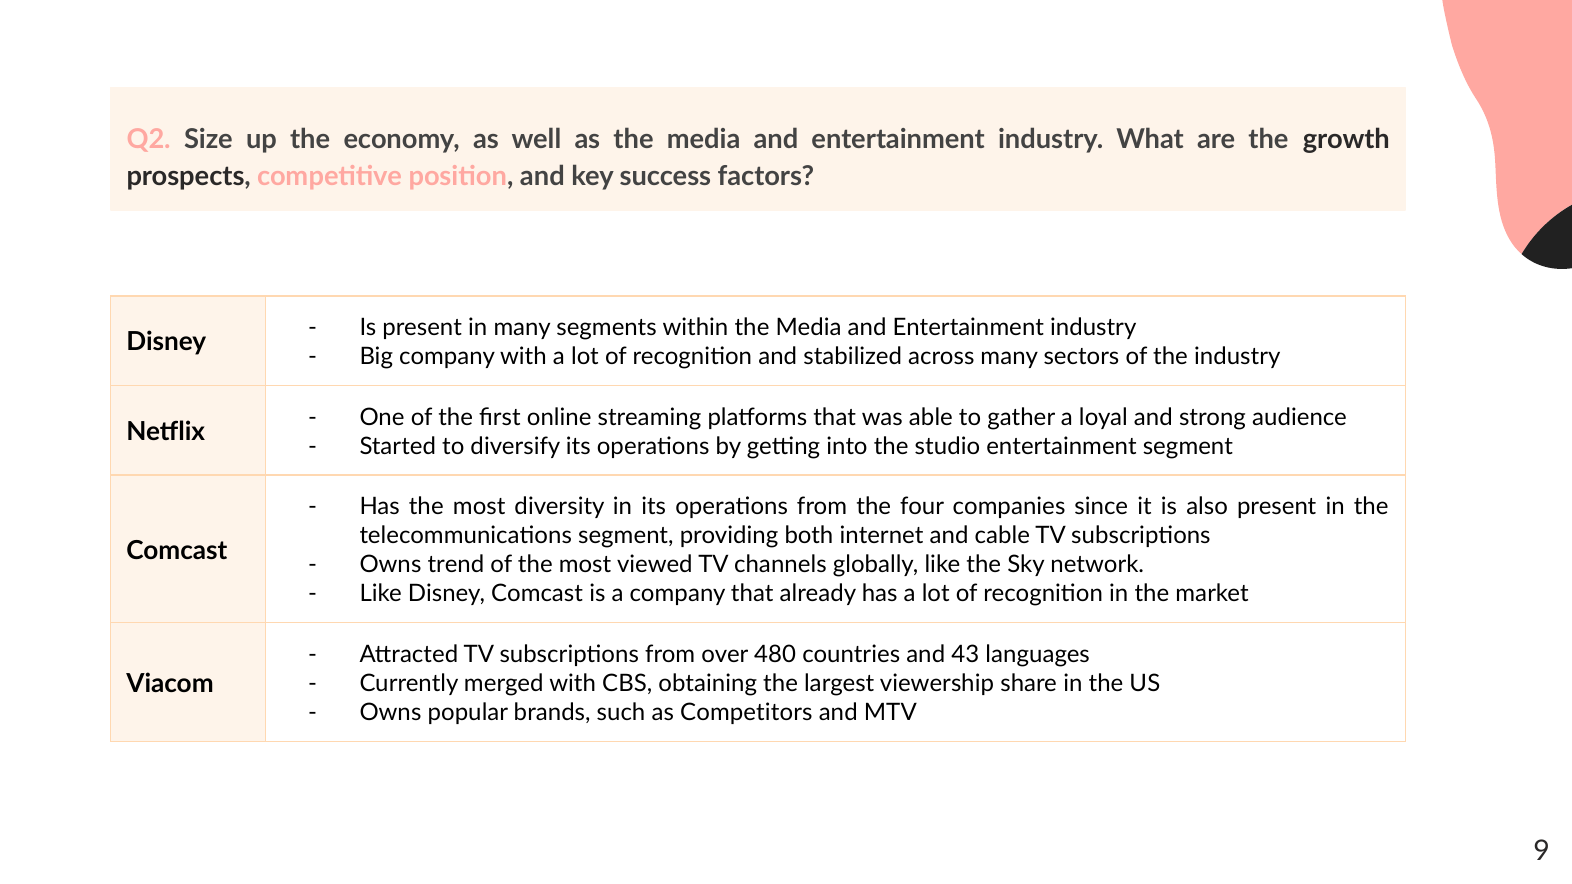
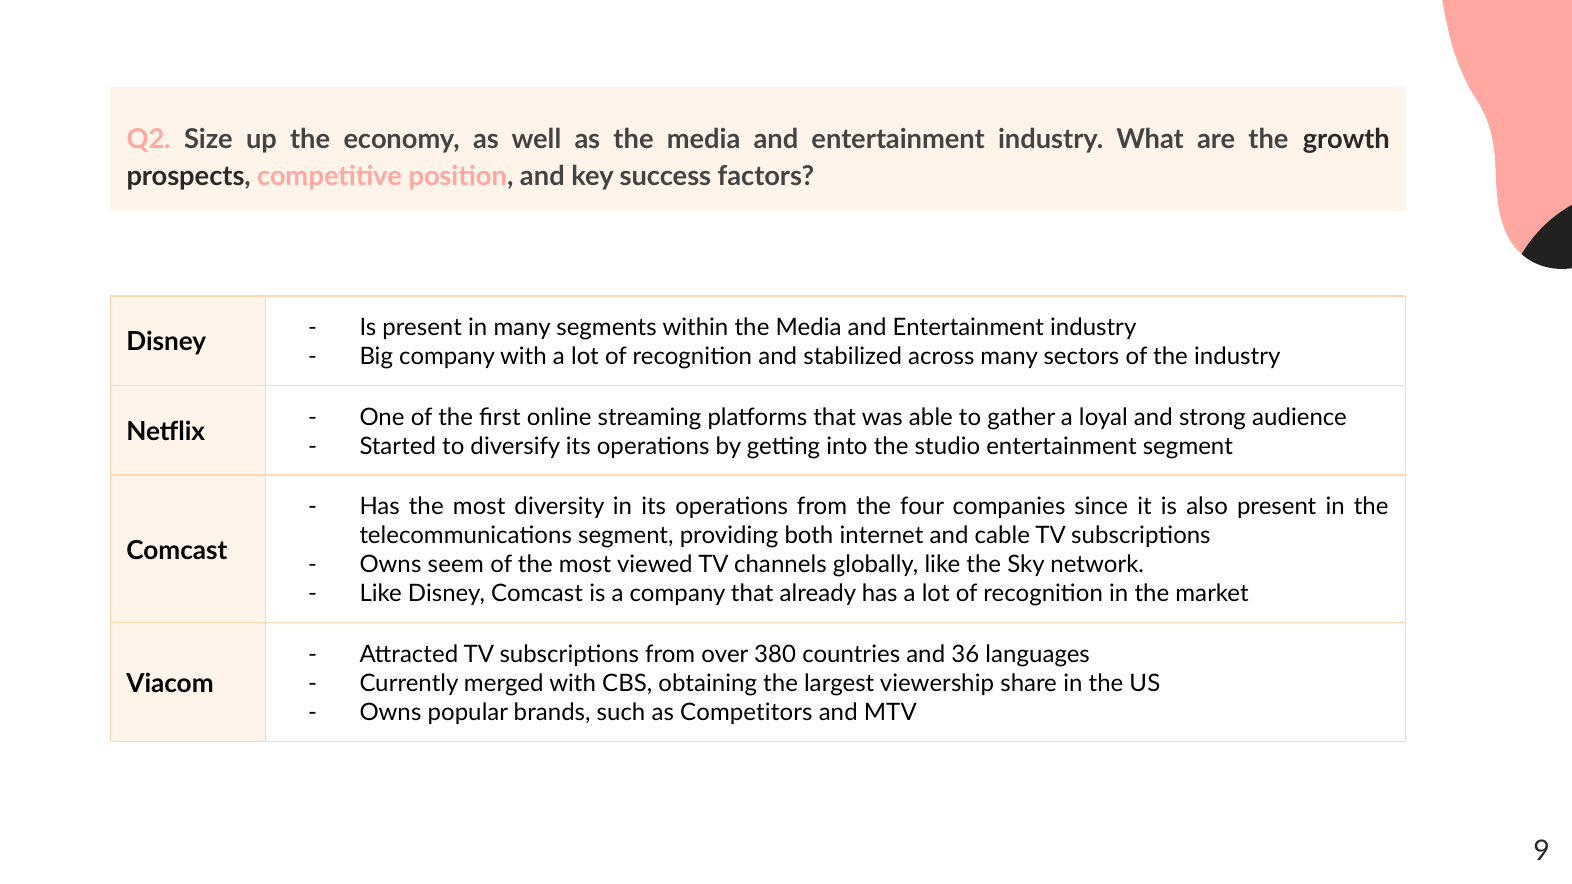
trend: trend -> seem
480: 480 -> 380
43: 43 -> 36
